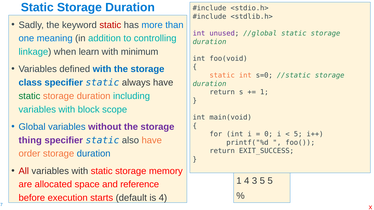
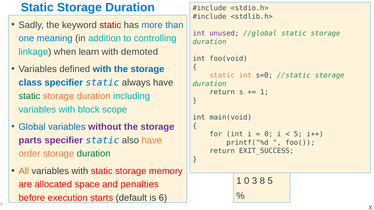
minimum: minimum -> demoted
thing: thing -> parts
duration at (94, 154) colour: blue -> green
All colour: red -> orange
1 4: 4 -> 0
3 5: 5 -> 8
reference: reference -> penalties
is 4: 4 -> 6
